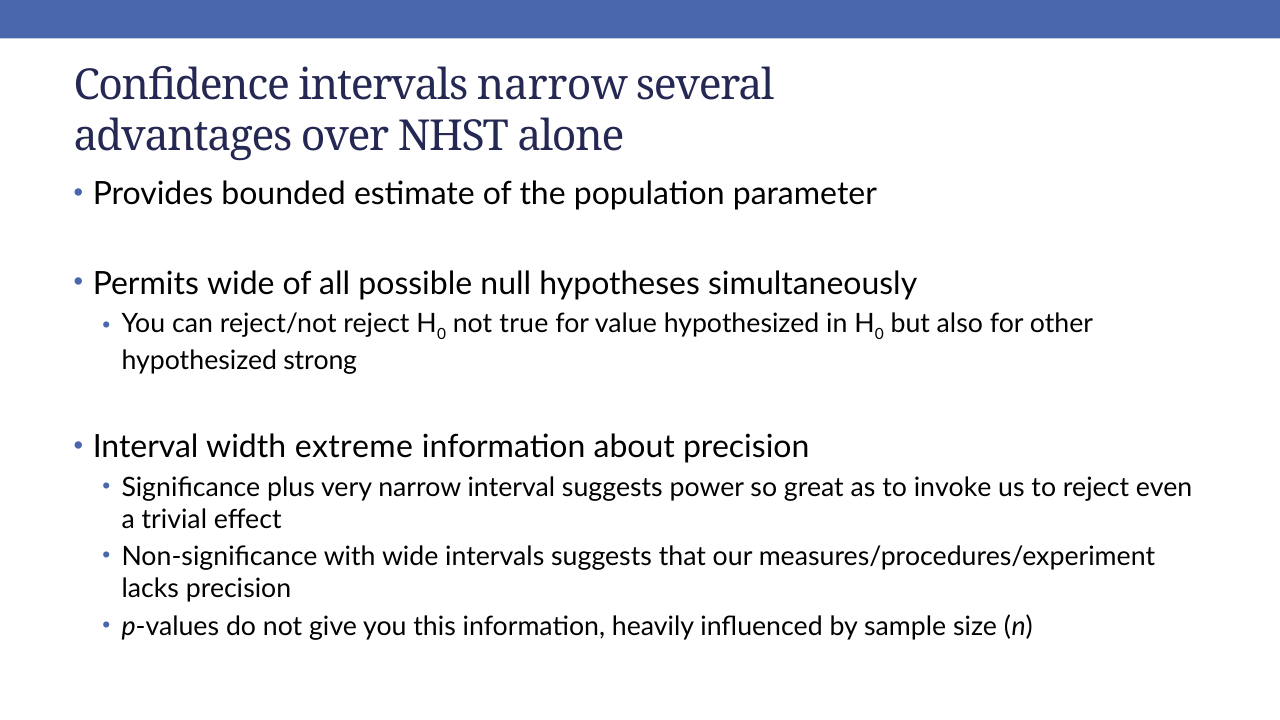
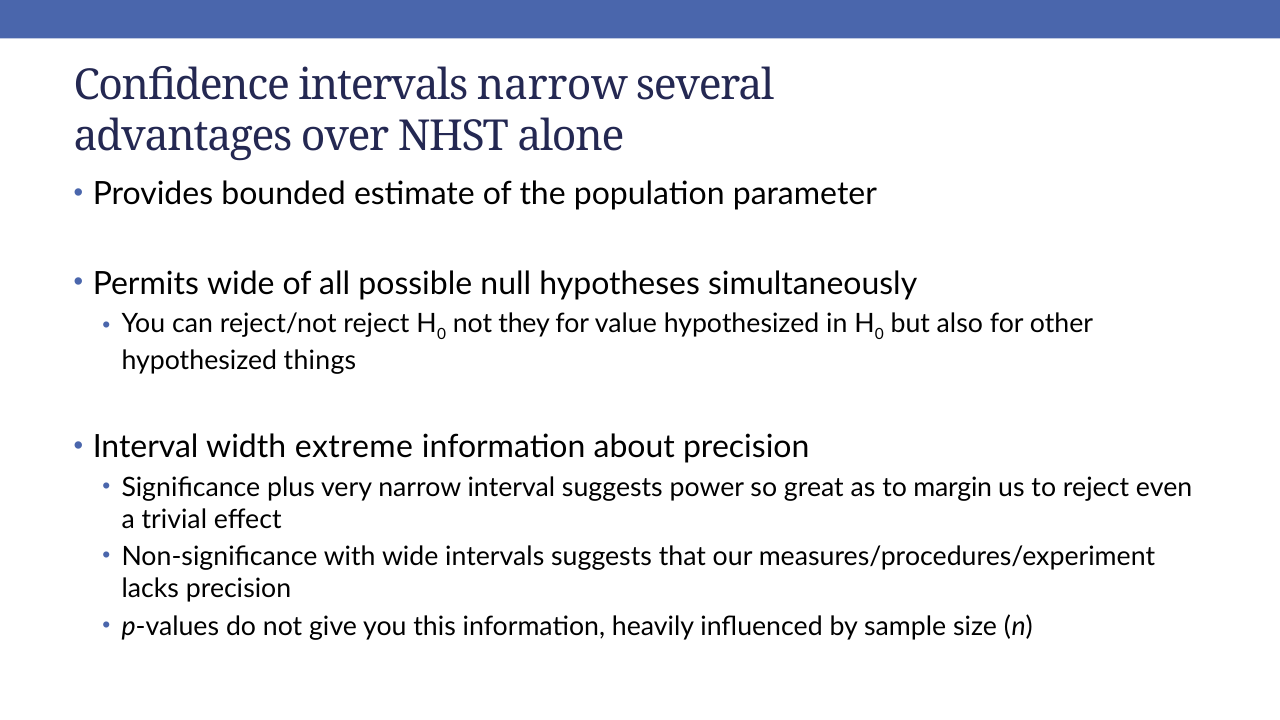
true: true -> they
strong: strong -> things
invoke: invoke -> margin
